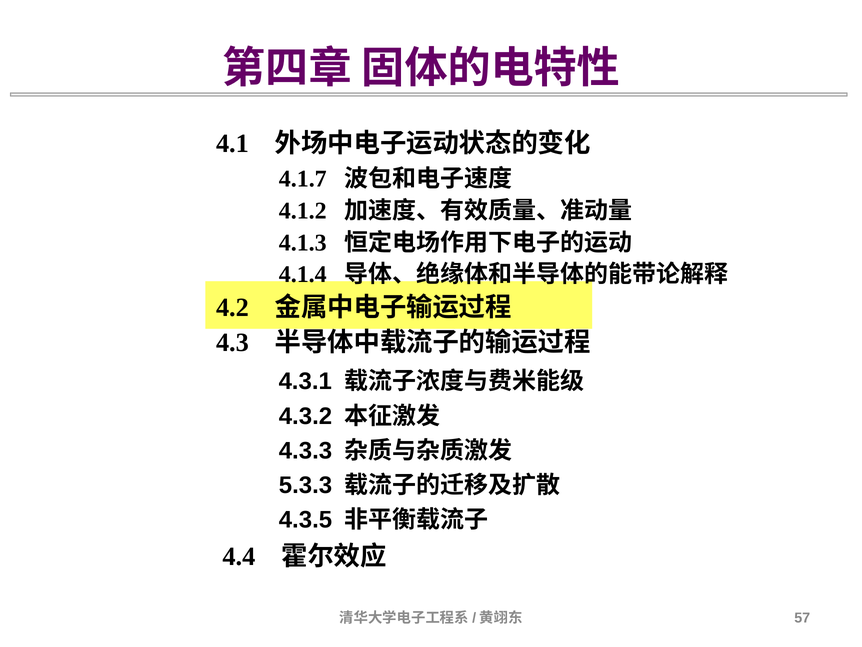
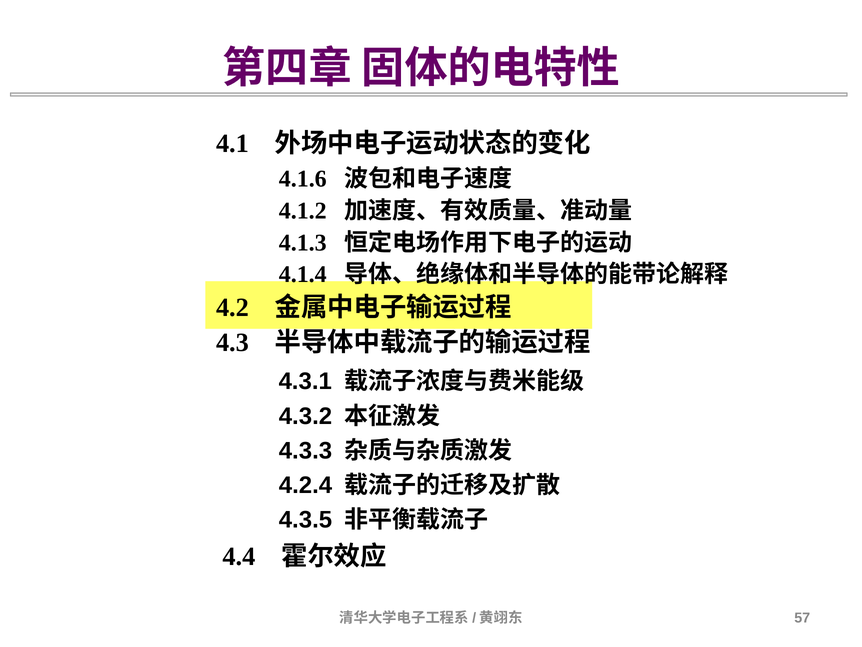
4.1.7: 4.1.7 -> 4.1.6
5.3.3: 5.3.3 -> 4.2.4
